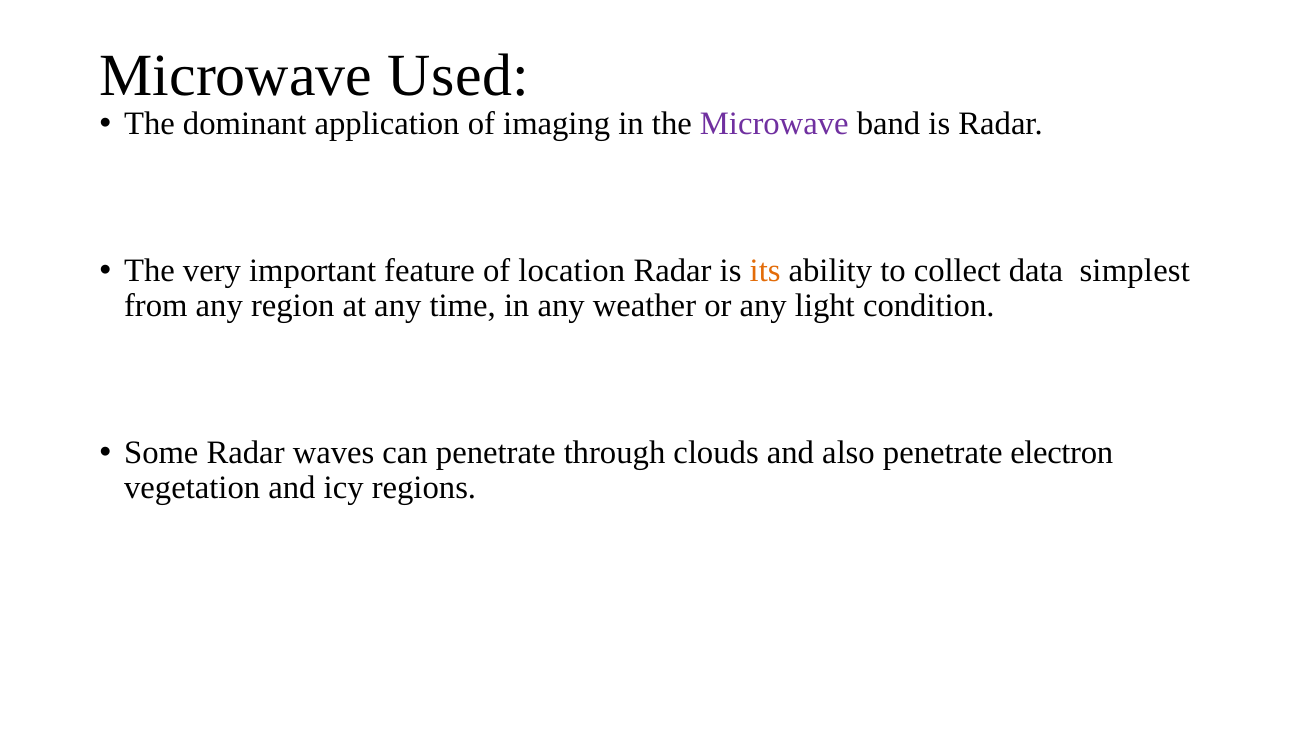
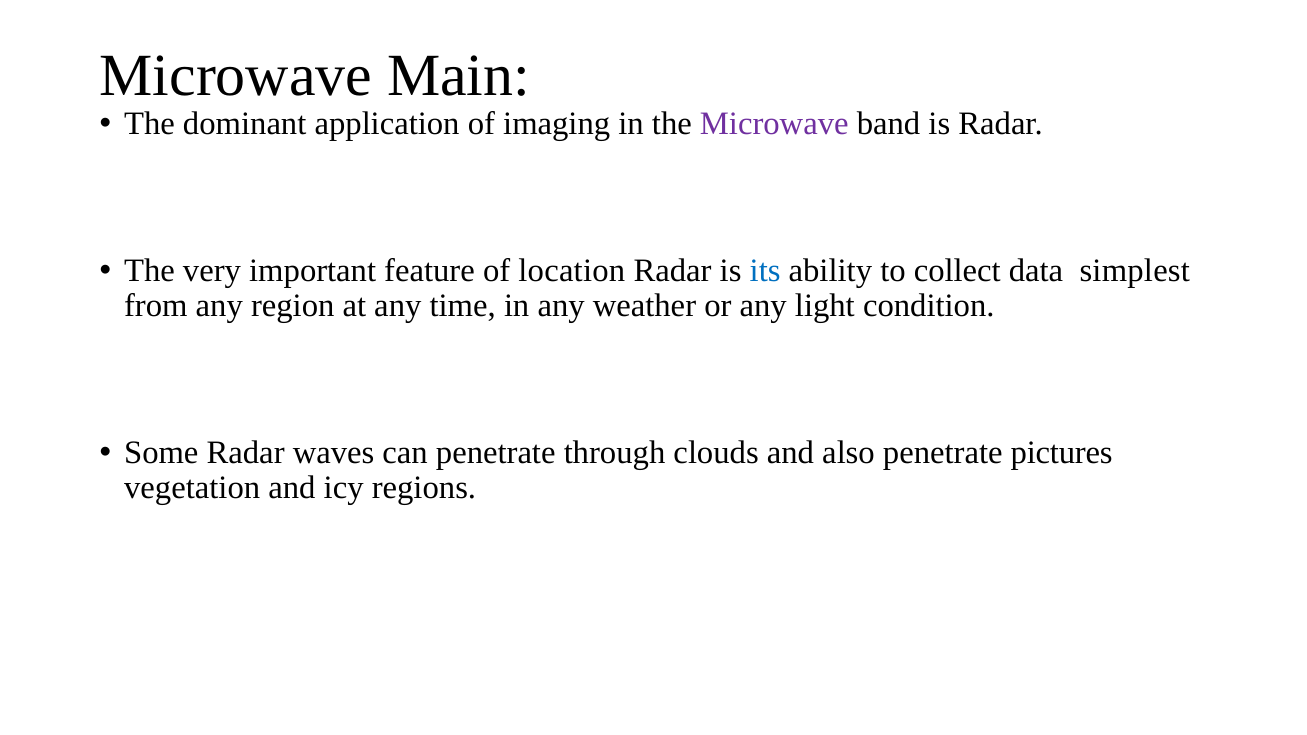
Used: Used -> Main
its colour: orange -> blue
electron: electron -> pictures
